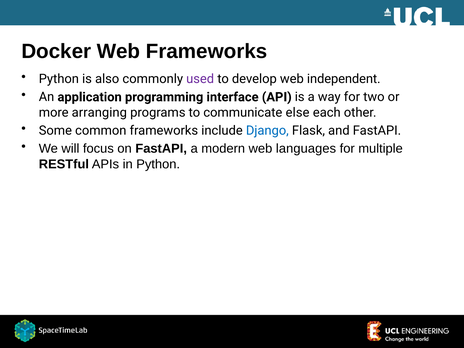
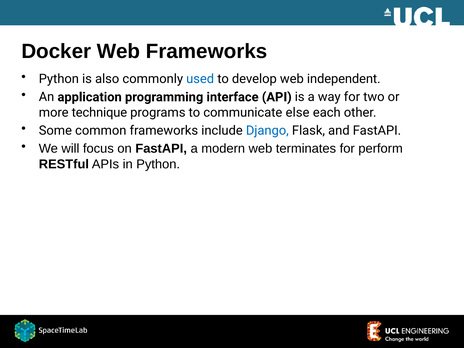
used colour: purple -> blue
arranging: arranging -> technique
languages: languages -> terminates
multiple: multiple -> perform
